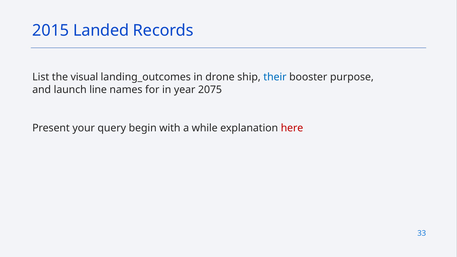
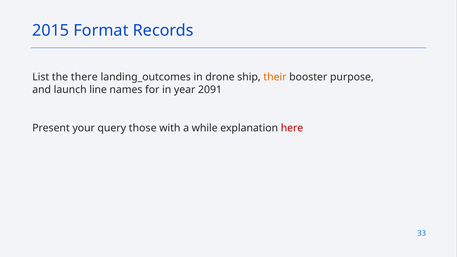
Landed: Landed -> Format
visual: visual -> there
their colour: blue -> orange
2075: 2075 -> 2091
begin: begin -> those
